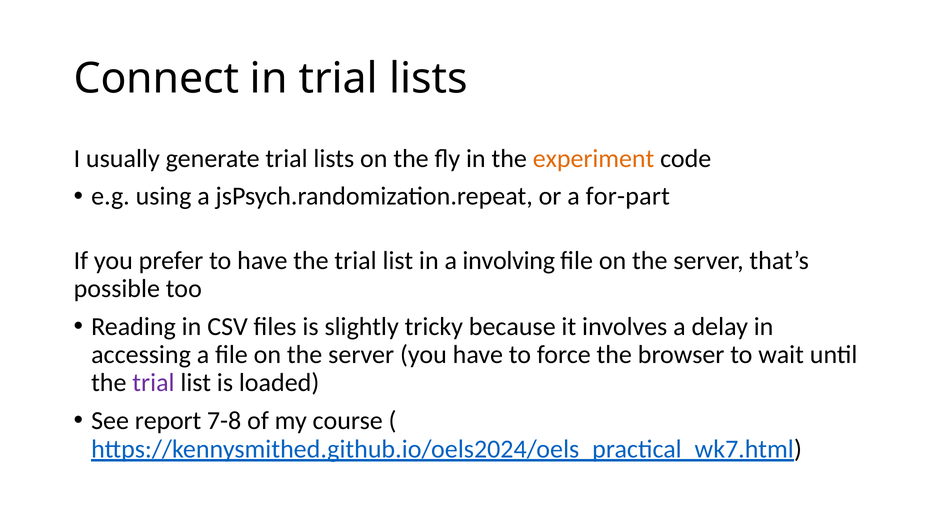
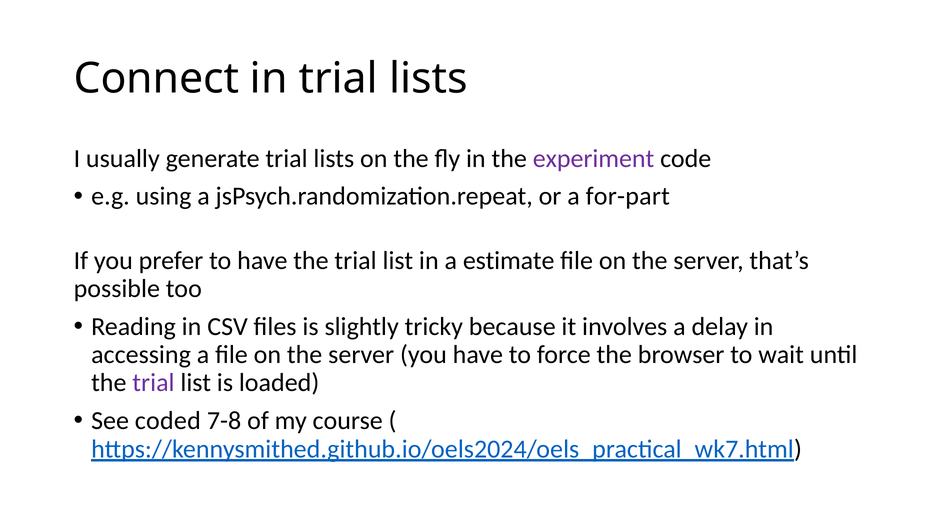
experiment colour: orange -> purple
involving: involving -> estimate
report: report -> coded
